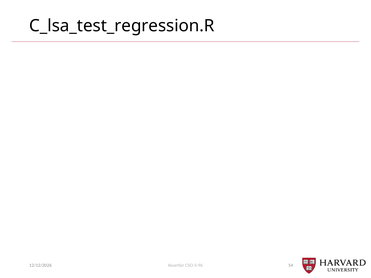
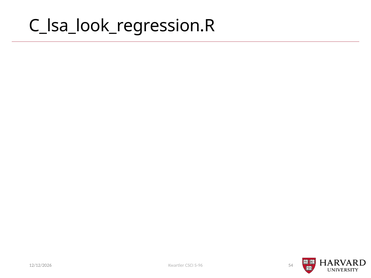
C_lsa_test_regression.R: C_lsa_test_regression.R -> C_lsa_look_regression.R
